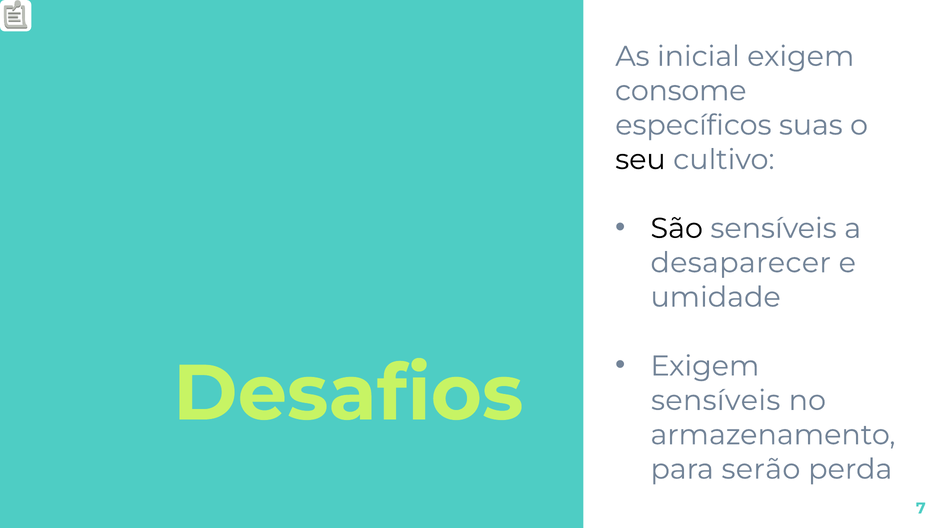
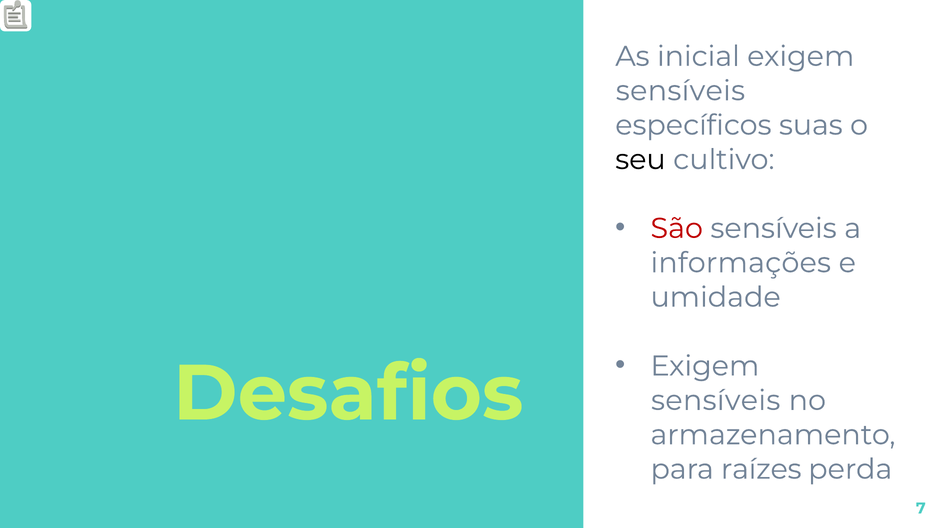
consome at (681, 91): consome -> sensíveis
São colour: black -> red
desaparecer: desaparecer -> informações
serão: serão -> raízes
